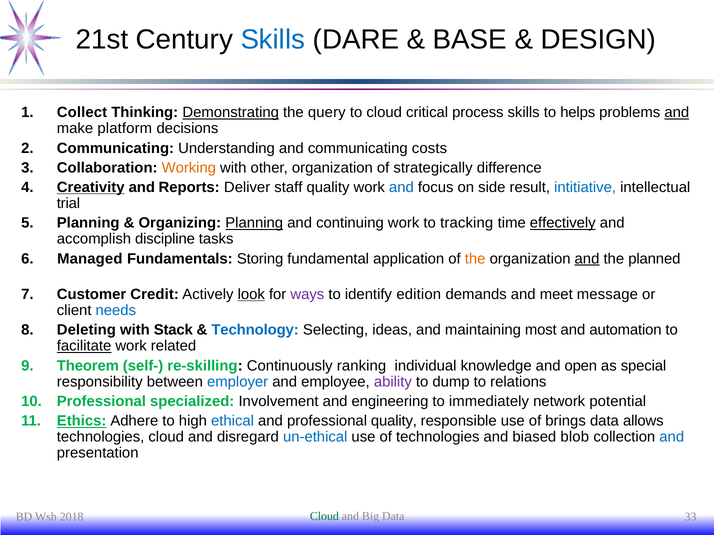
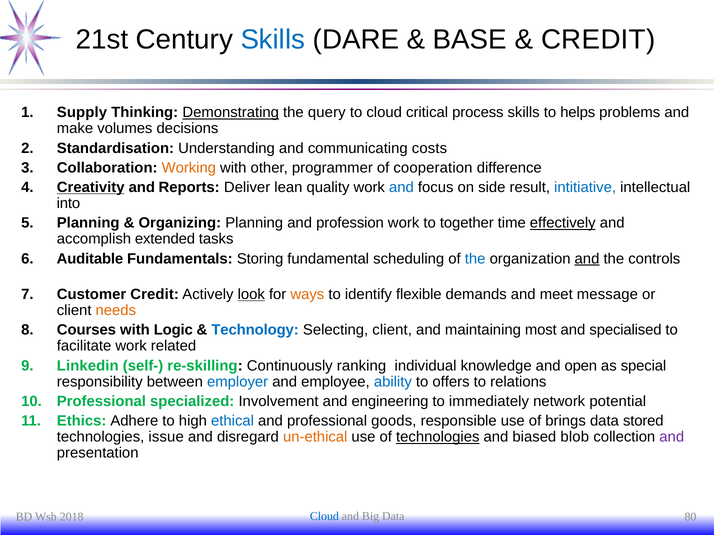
DESIGN at (598, 40): DESIGN -> CREDIT
Collect: Collect -> Supply
and at (677, 113) underline: present -> none
platform: platform -> volumes
Communicating at (115, 148): Communicating -> Standardisation
other organization: organization -> programmer
strategically: strategically -> cooperation
staff: staff -> lean
trial: trial -> into
Planning at (254, 223) underline: present -> none
continuing: continuing -> profession
tracking: tracking -> together
discipline: discipline -> extended
Managed: Managed -> Auditable
application: application -> scheduling
the at (475, 259) colour: orange -> blue
planned: planned -> controls
ways colour: purple -> orange
edition: edition -> flexible
needs colour: blue -> orange
Deleting: Deleting -> Courses
Stack: Stack -> Logic
Selecting ideas: ideas -> client
automation: automation -> specialised
facilitate underline: present -> none
Theorem: Theorem -> Linkedin
ability colour: purple -> blue
dump: dump -> offers
Ethics underline: present -> none
professional quality: quality -> goods
allows: allows -> stored
technologies cloud: cloud -> issue
un-ethical colour: blue -> orange
technologies at (438, 437) underline: none -> present
and at (672, 437) colour: blue -> purple
Cloud at (324, 517) colour: green -> blue
33: 33 -> 80
